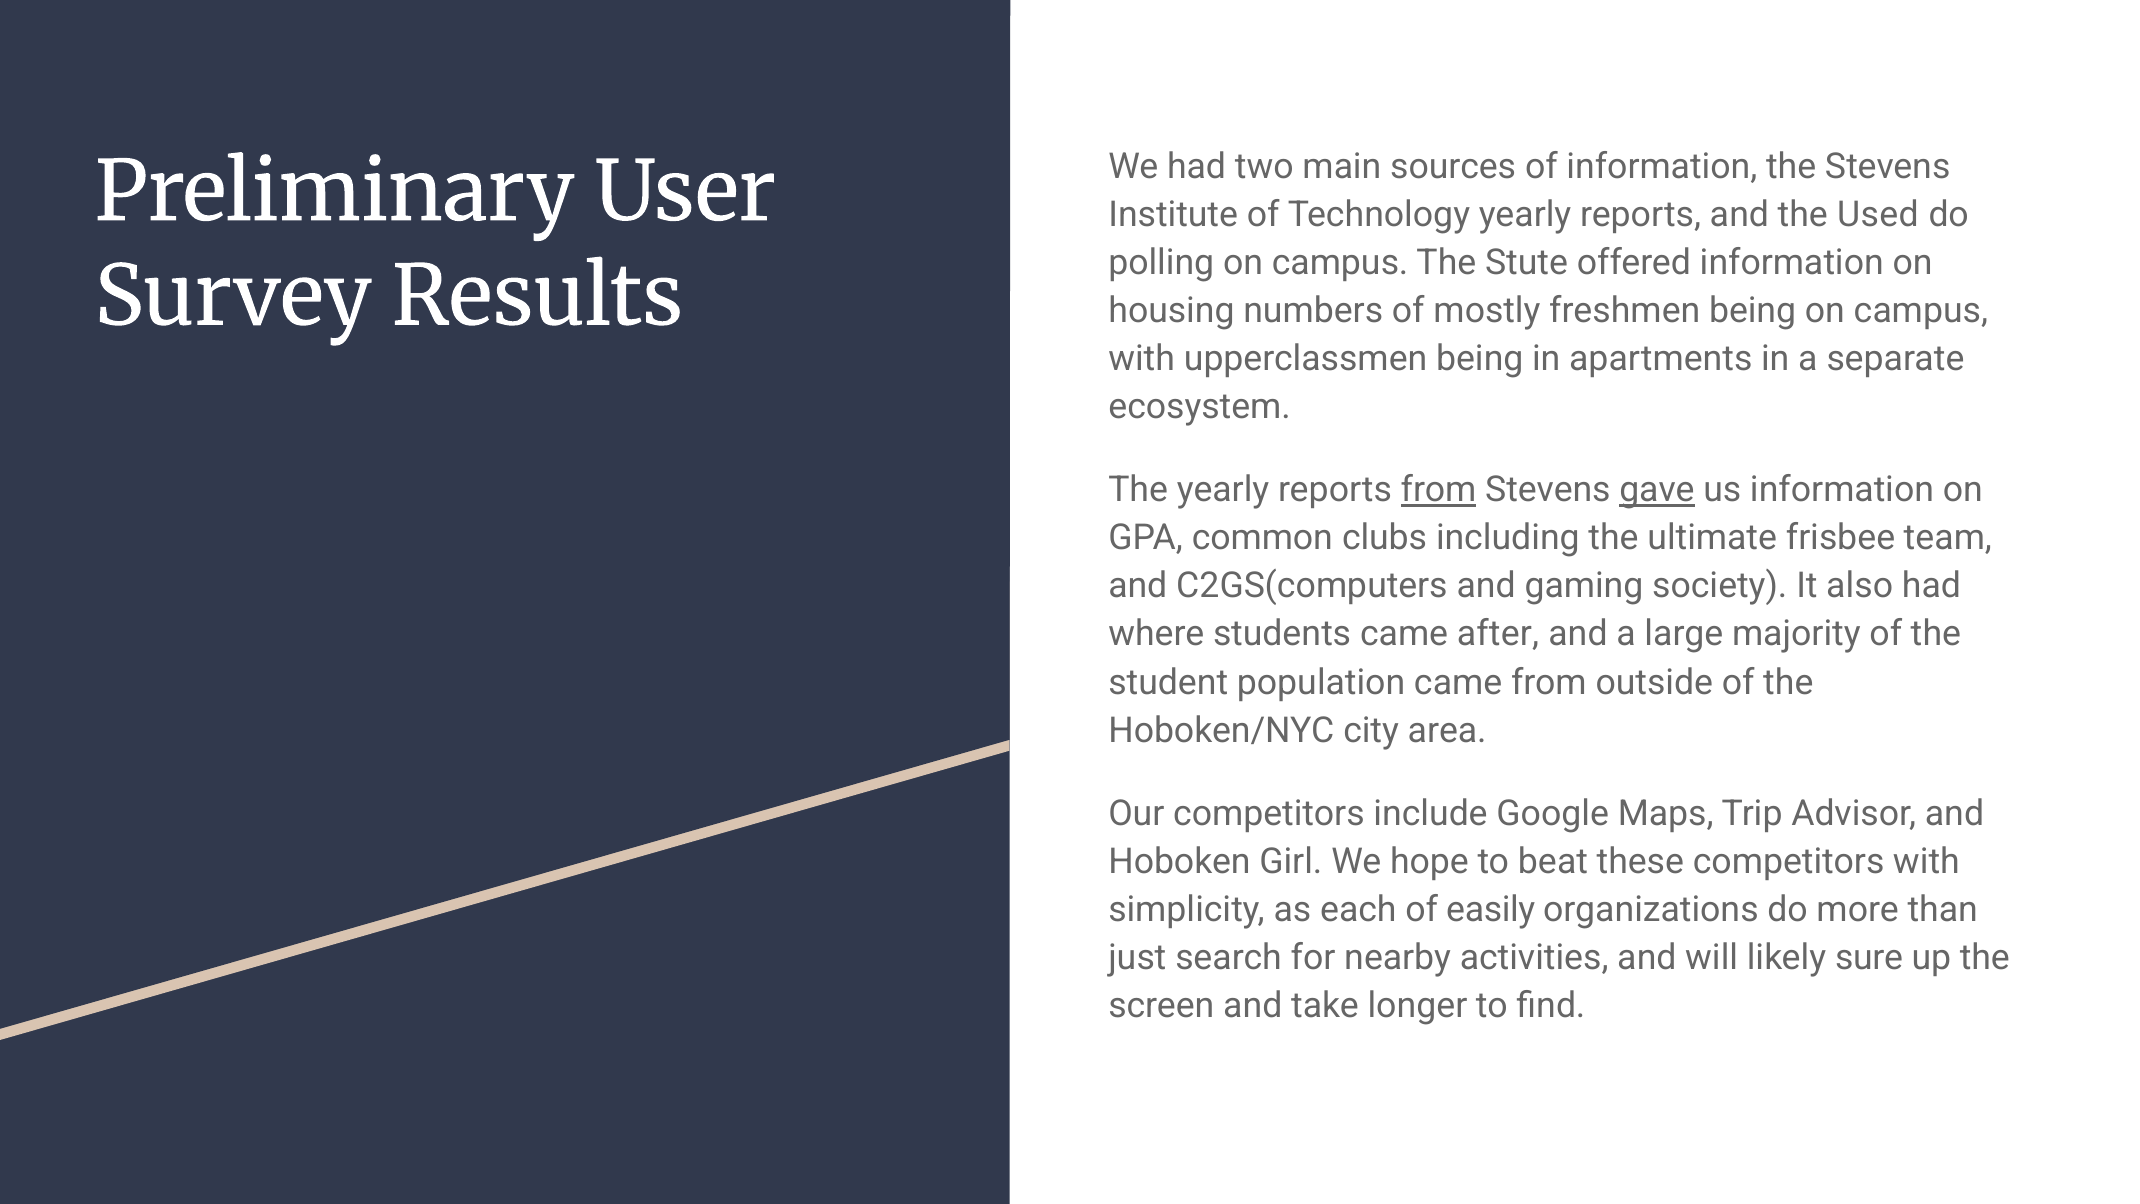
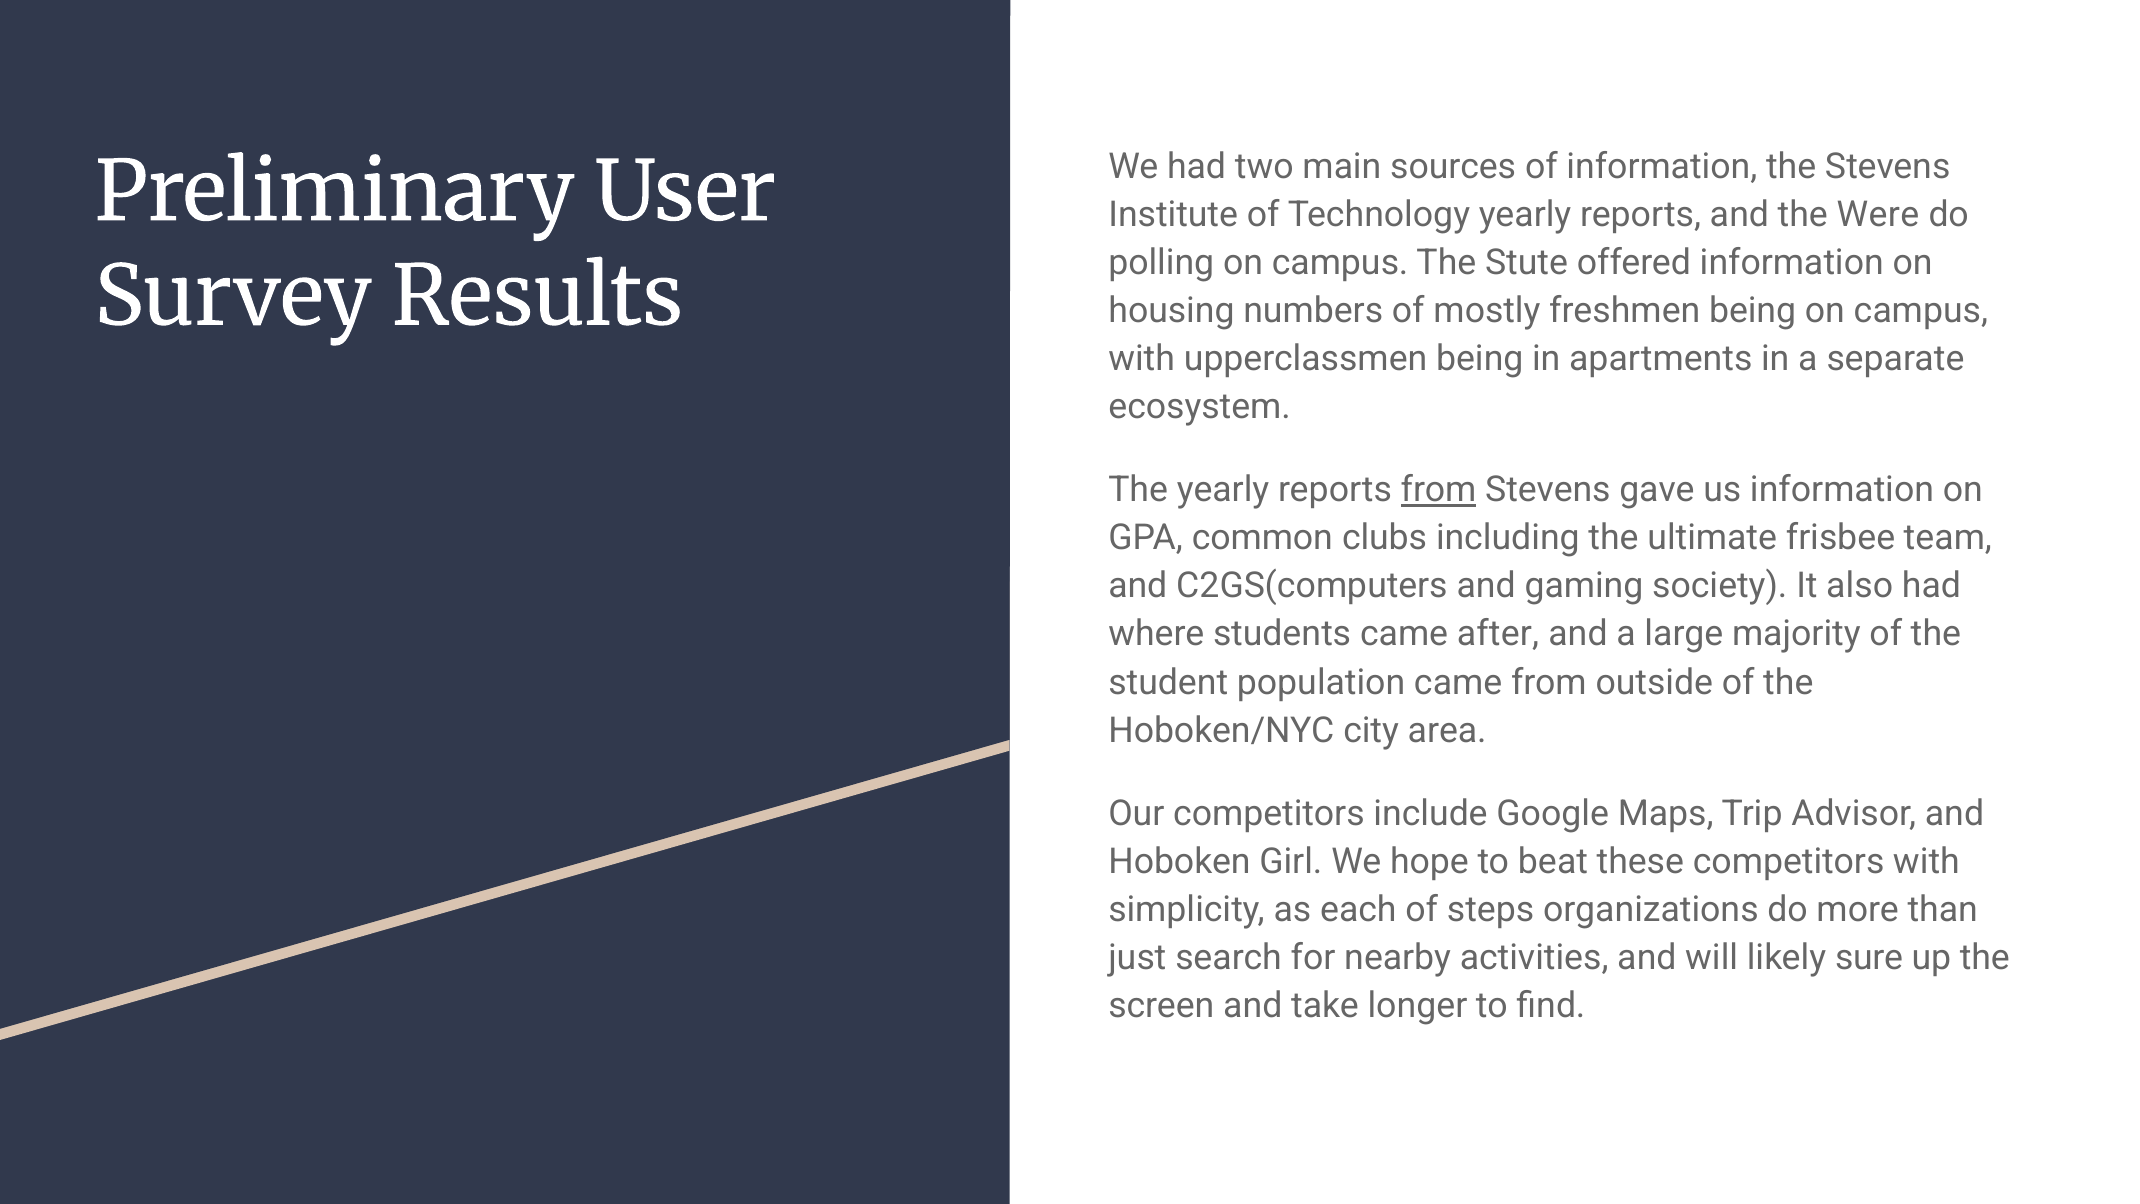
Used: Used -> Were
gave underline: present -> none
easily: easily -> steps
